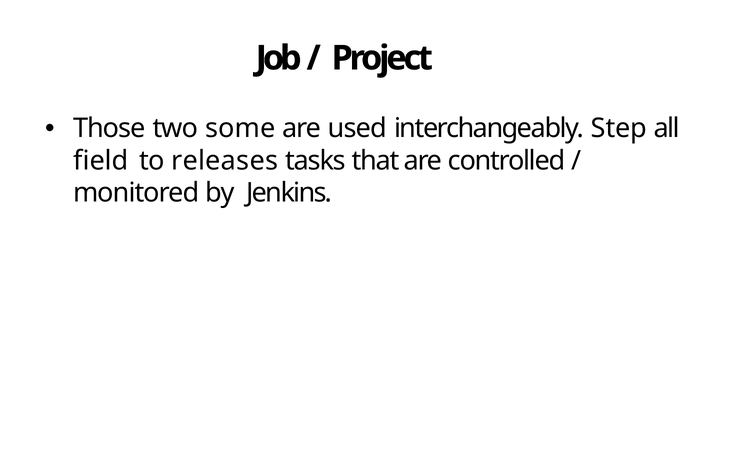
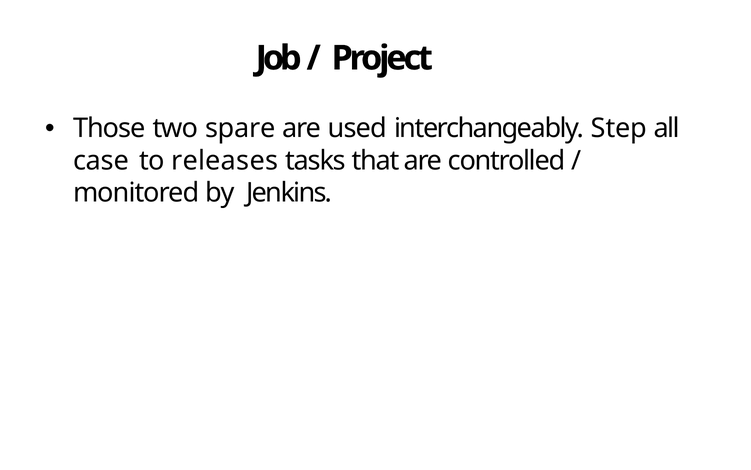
some: some -> spare
field: field -> case
